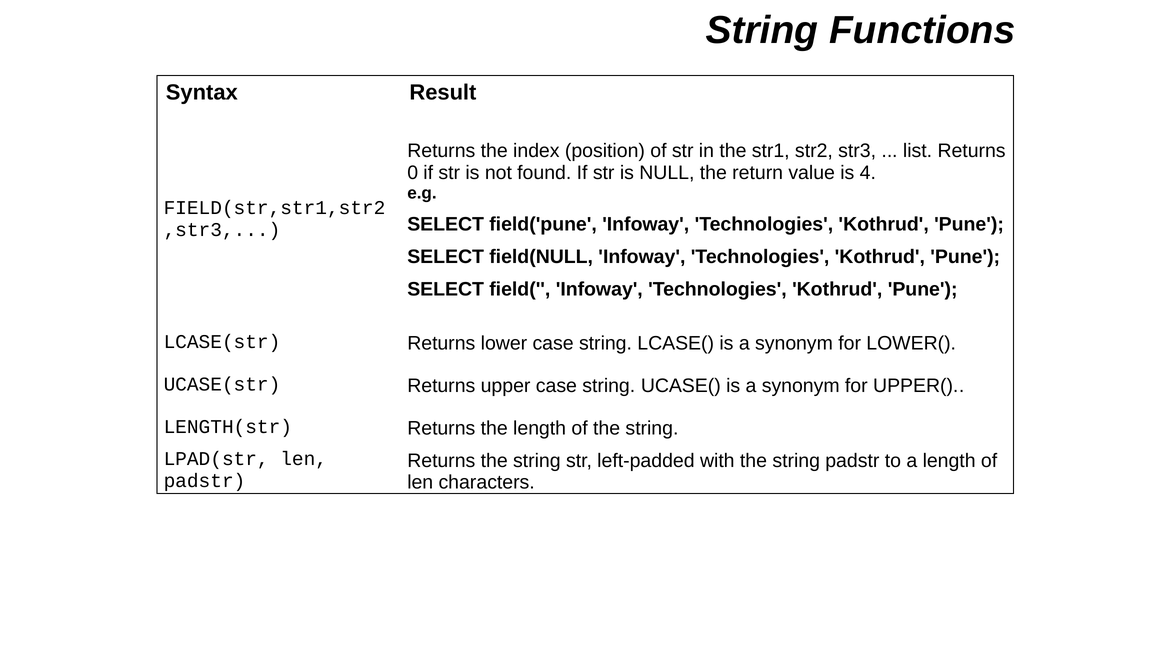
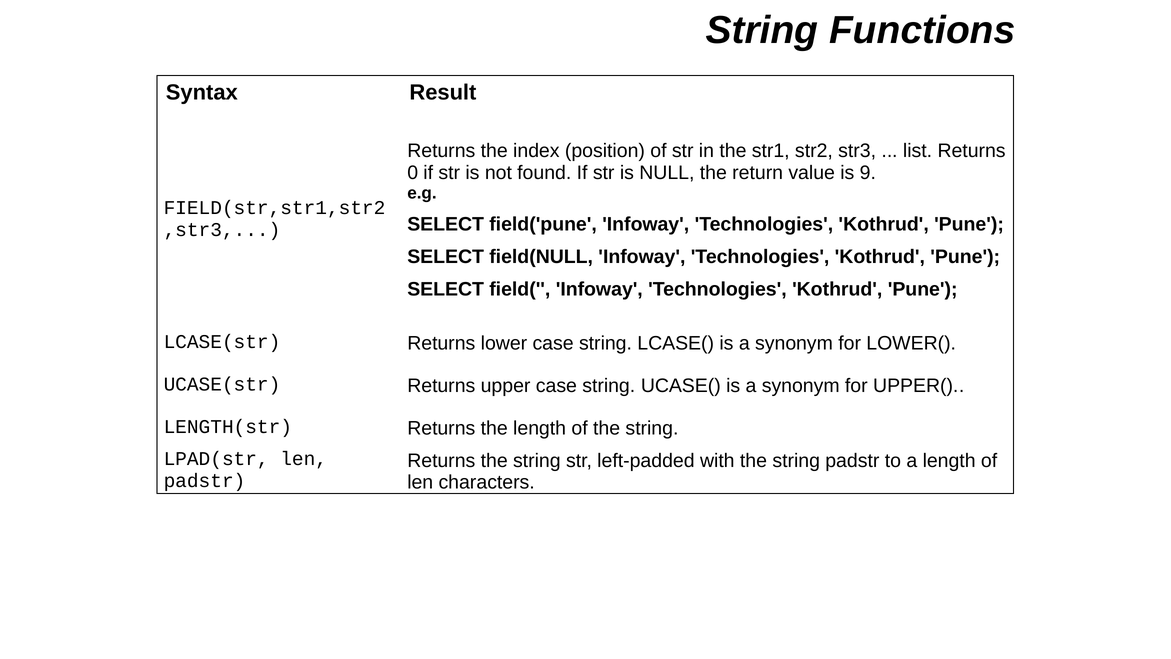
4: 4 -> 9
